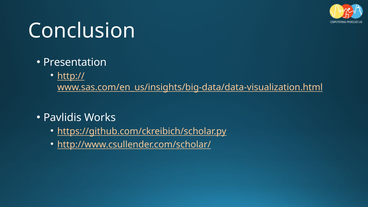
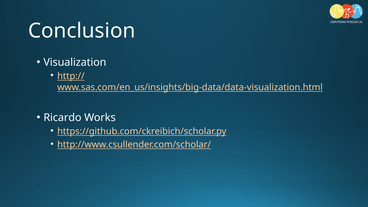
Presentation: Presentation -> Visualization
Pavlidis: Pavlidis -> Ricardo
